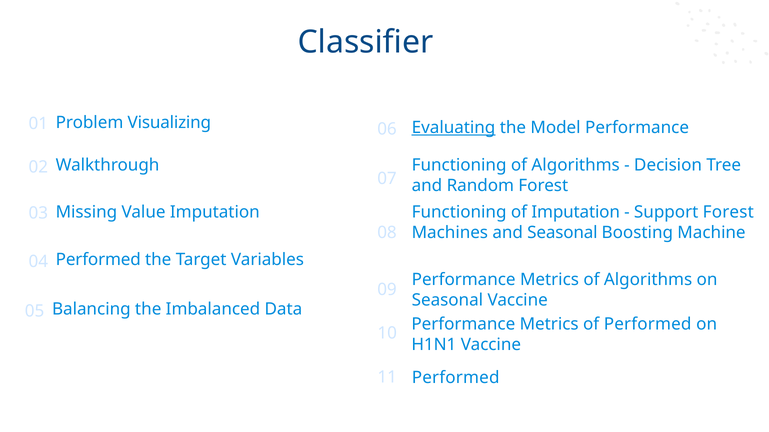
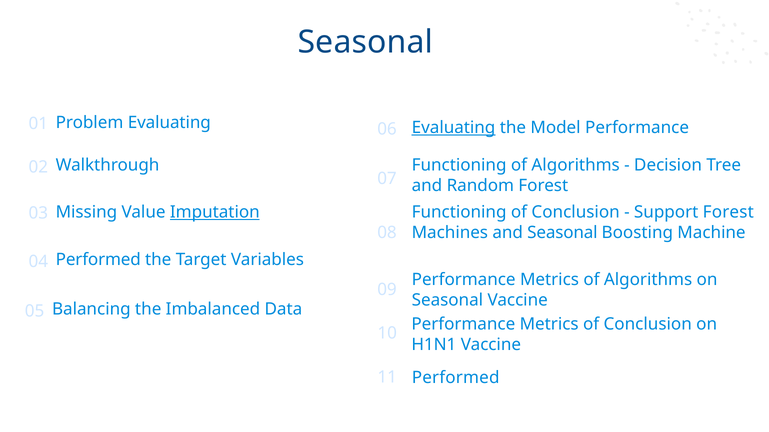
Classifier at (366, 42): Classifier -> Seasonal
Problem Visualizing: Visualizing -> Evaluating
Imputation at (215, 213) underline: none -> present
Functioning of Imputation: Imputation -> Conclusion
Metrics of Performed: Performed -> Conclusion
